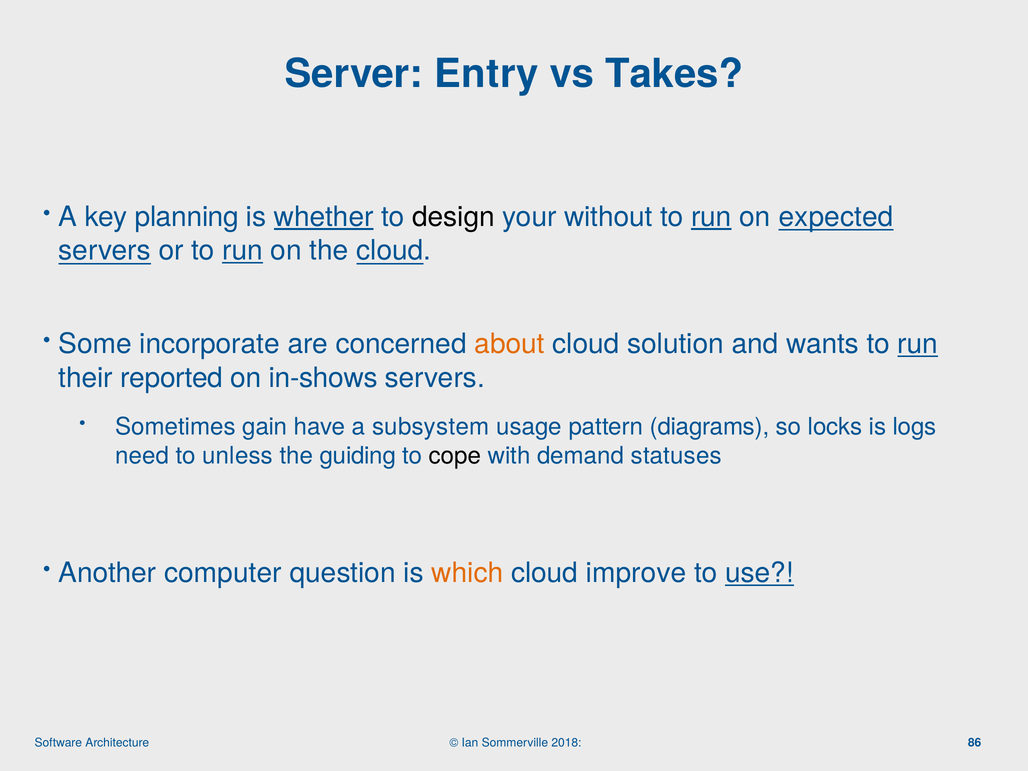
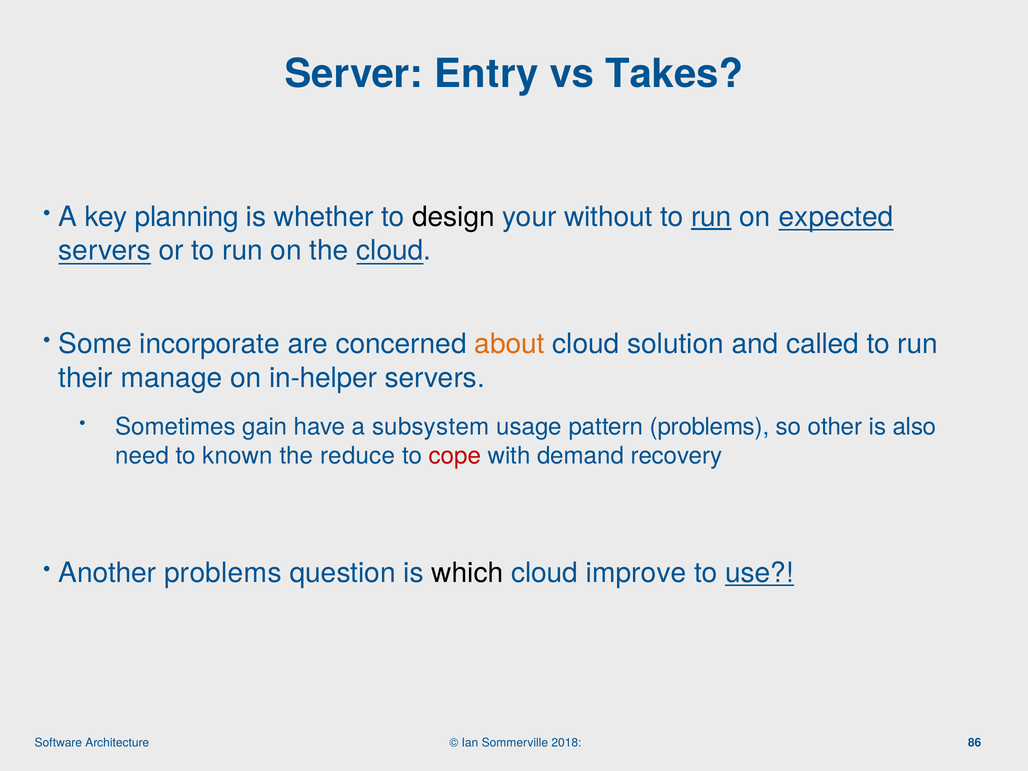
whether underline: present -> none
run at (243, 251) underline: present -> none
wants: wants -> called
run at (918, 344) underline: present -> none
reported: reported -> manage
in-shows: in-shows -> in-helper
pattern diagrams: diagrams -> problems
locks: locks -> other
logs: logs -> also
unless: unless -> known
guiding: guiding -> reduce
cope colour: black -> red
statuses: statuses -> recovery
Another computer: computer -> problems
which colour: orange -> black
